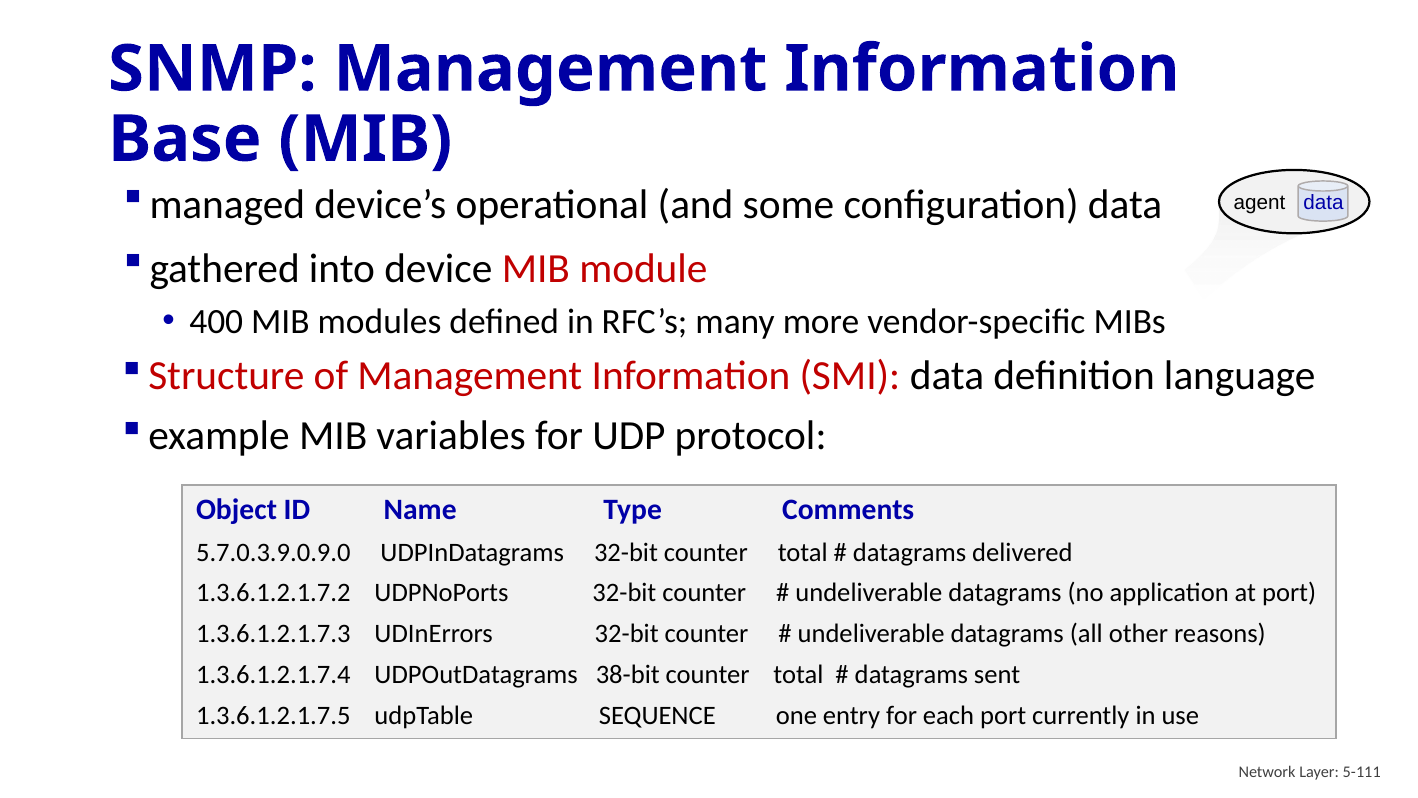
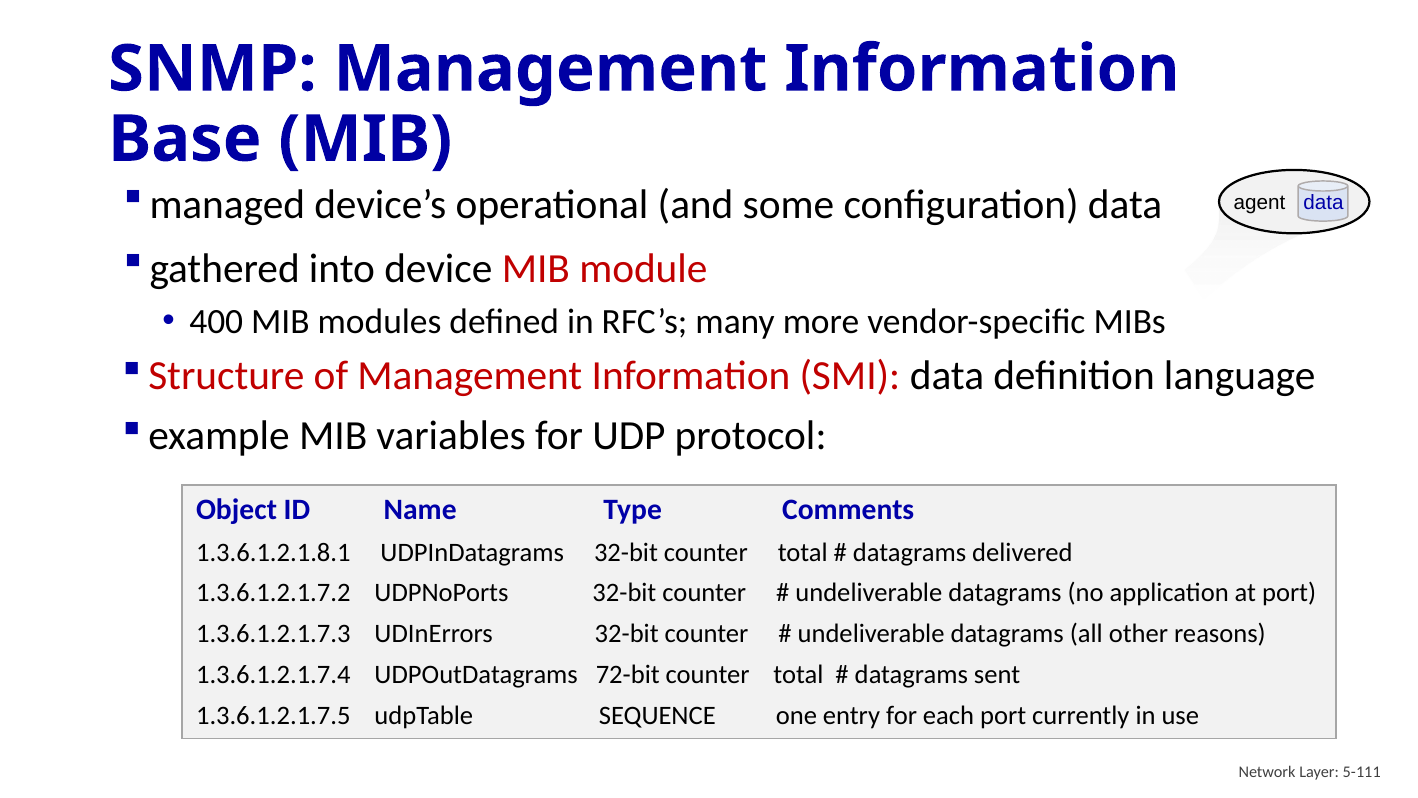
5.7.0.3.9.0.9.0: 5.7.0.3.9.0.9.0 -> 1.3.6.1.2.1.8.1
38-bit: 38-bit -> 72-bit
